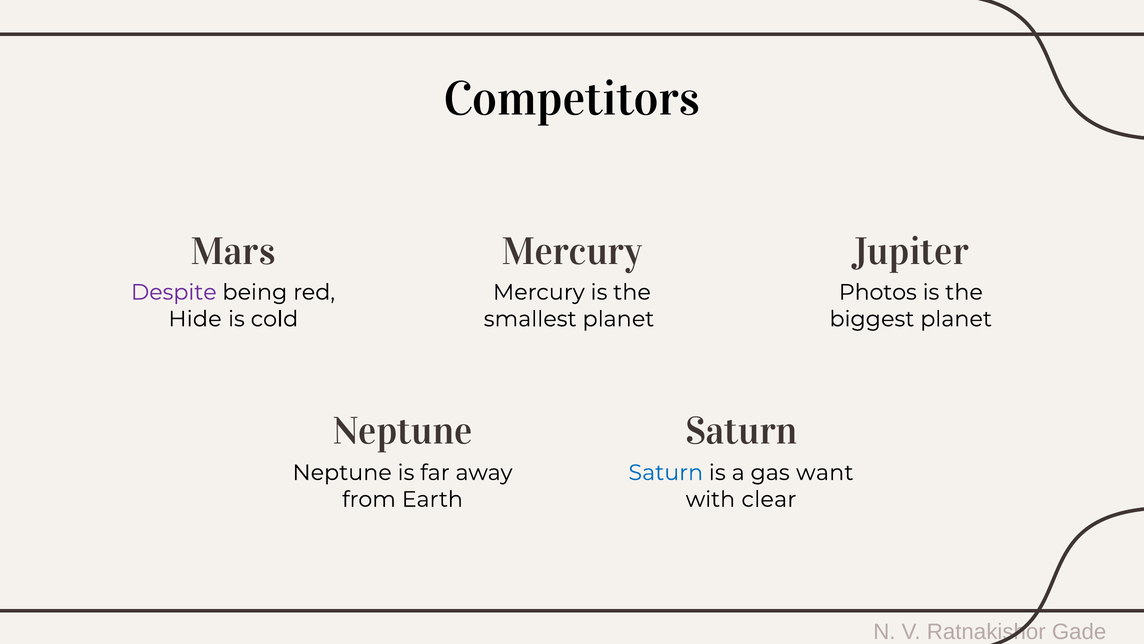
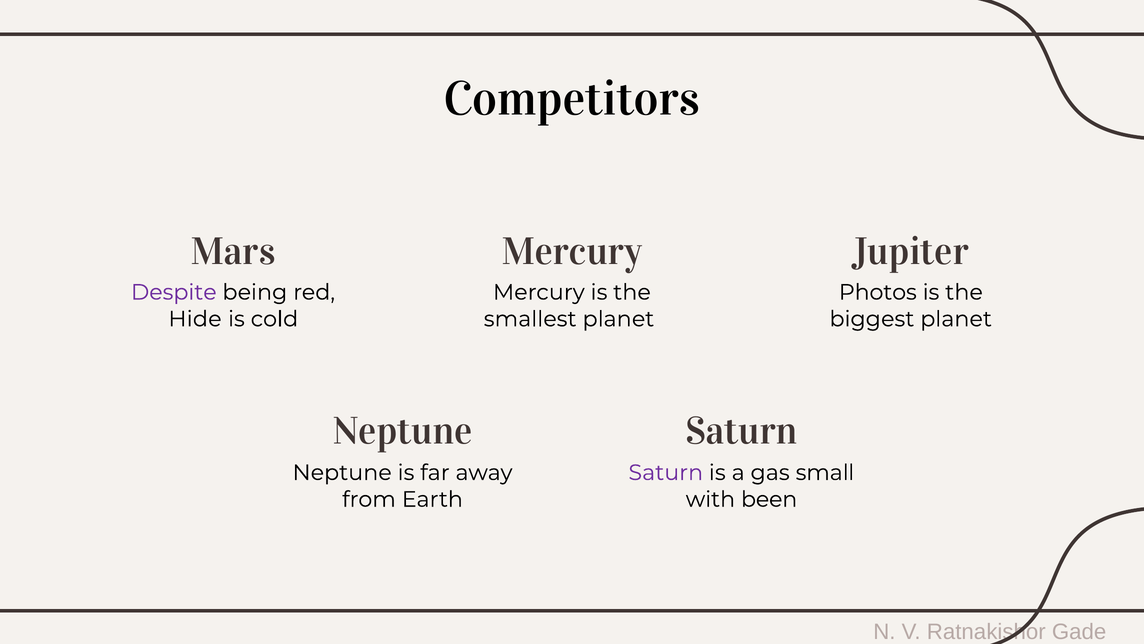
Saturn at (666, 472) colour: blue -> purple
want: want -> small
clear: clear -> been
